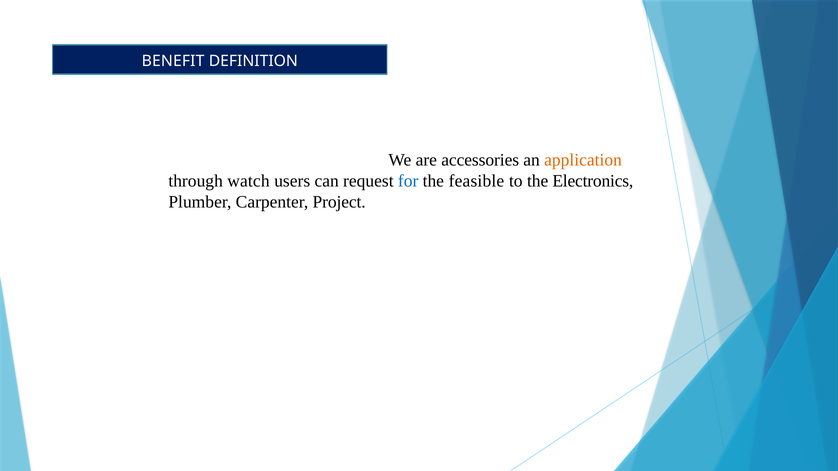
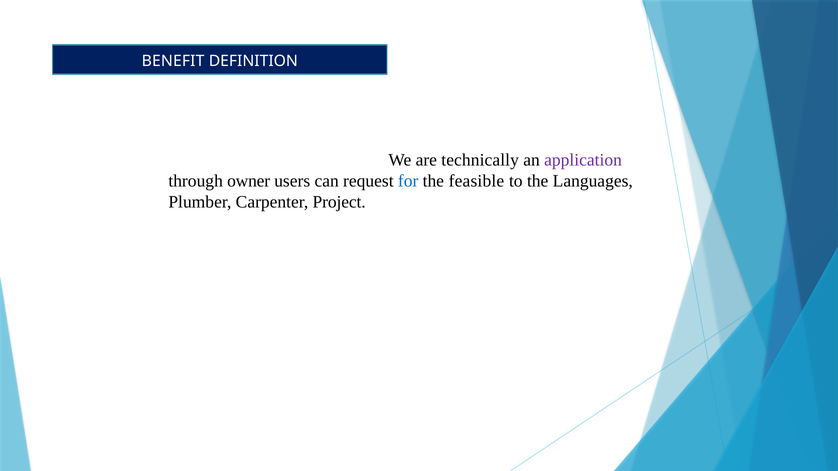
accessories: accessories -> technically
application colour: orange -> purple
watch: watch -> owner
Electronics: Electronics -> Languages
